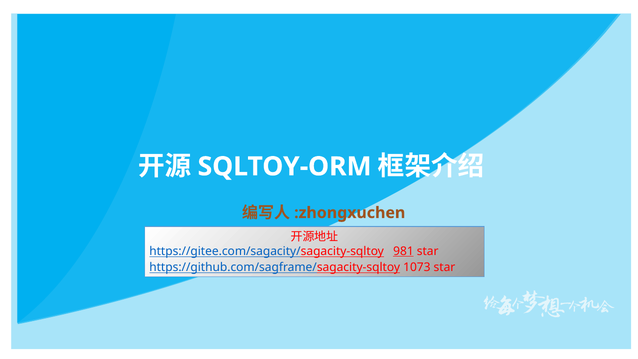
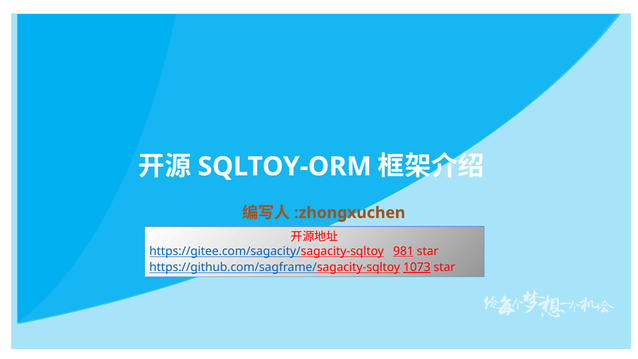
1073 underline: none -> present
